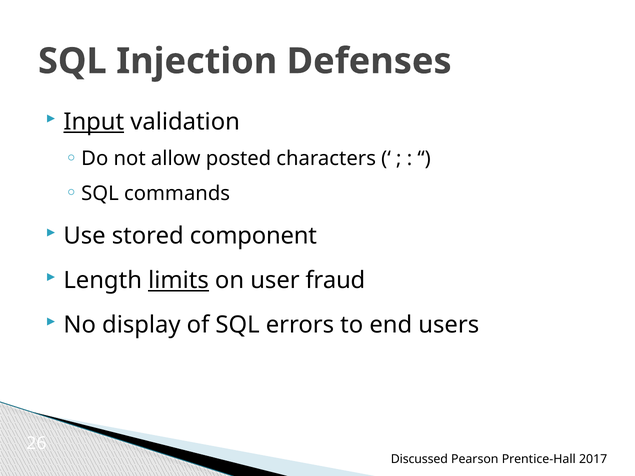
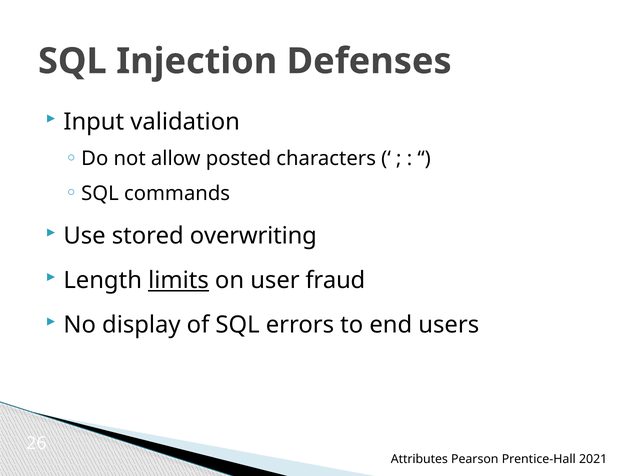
Input underline: present -> none
component: component -> overwriting
Discussed: Discussed -> Attributes
2017: 2017 -> 2021
